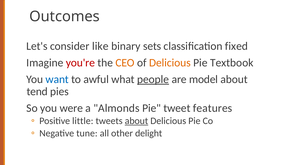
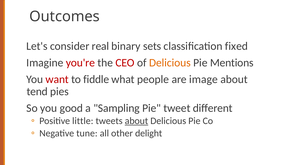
like: like -> real
CEO colour: orange -> red
Textbook: Textbook -> Mentions
want colour: blue -> red
awful: awful -> fiddle
people underline: present -> none
model: model -> image
were: were -> good
Almonds: Almonds -> Sampling
features: features -> different
